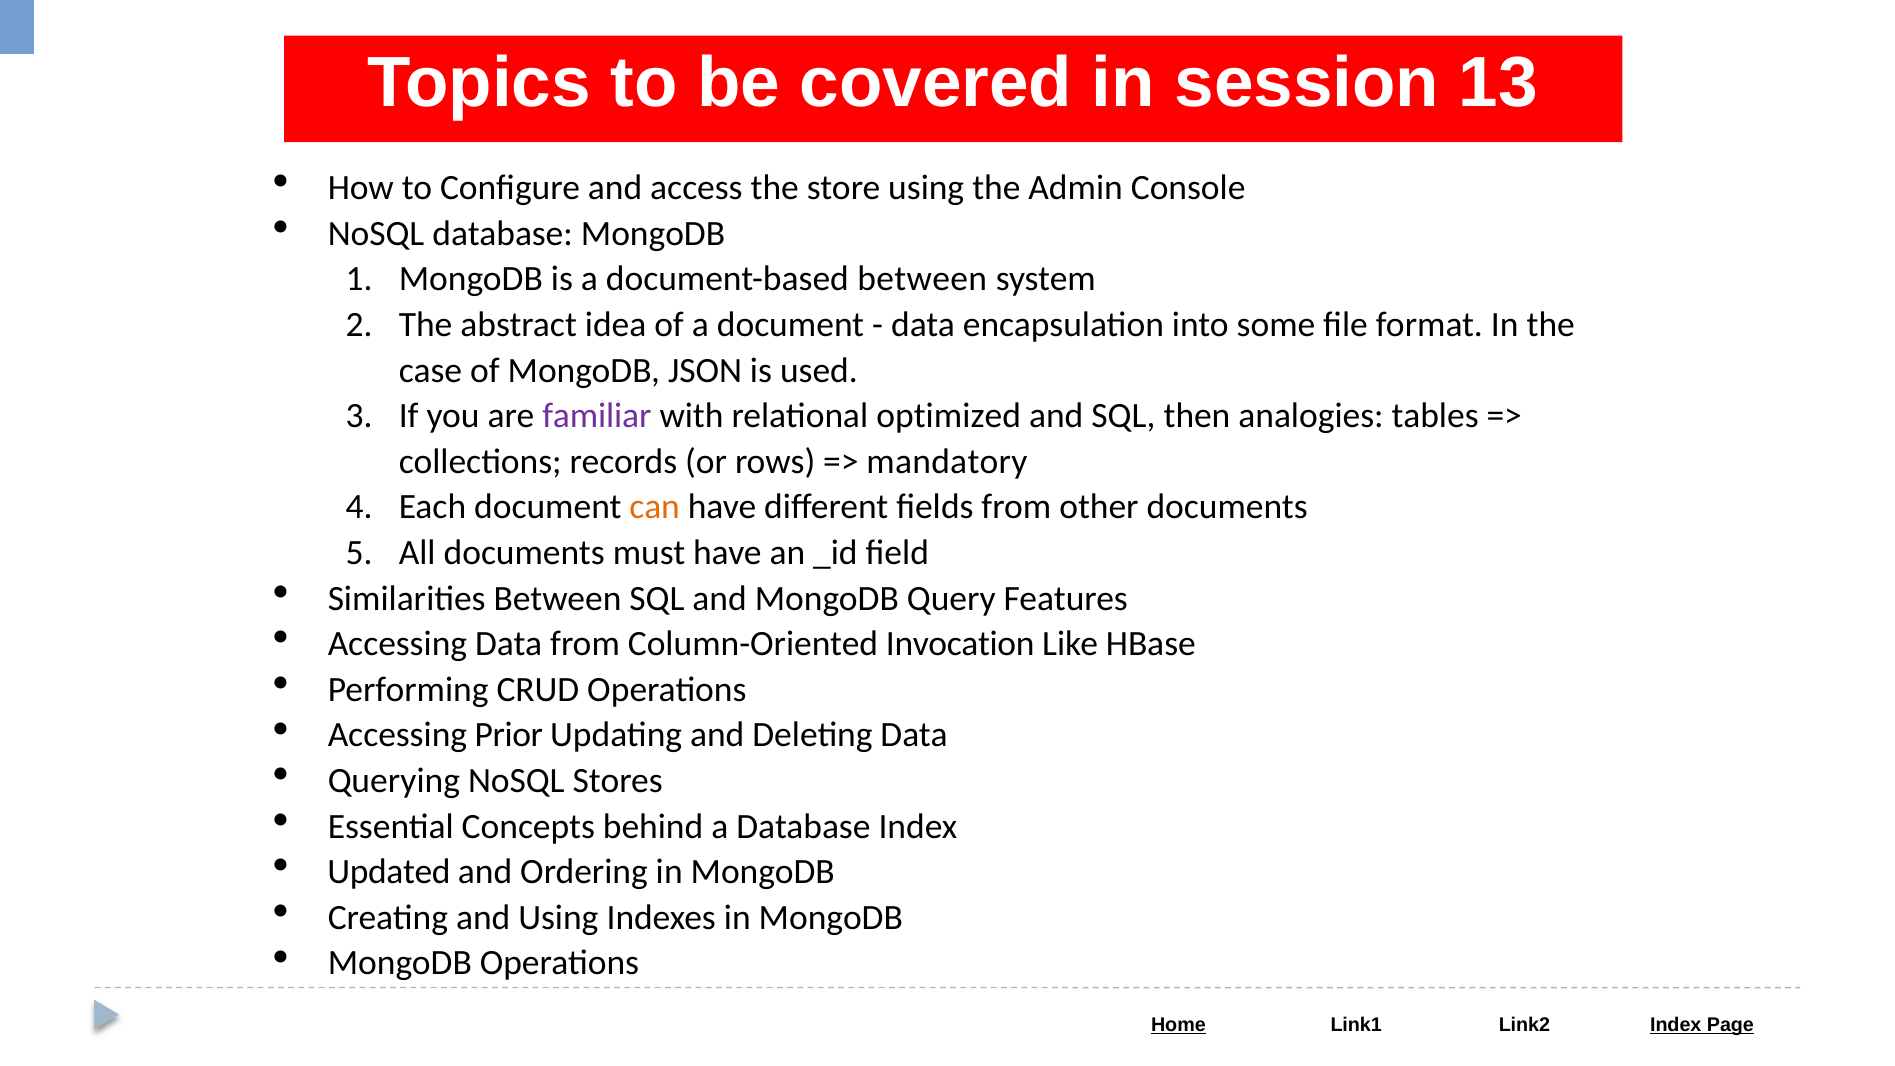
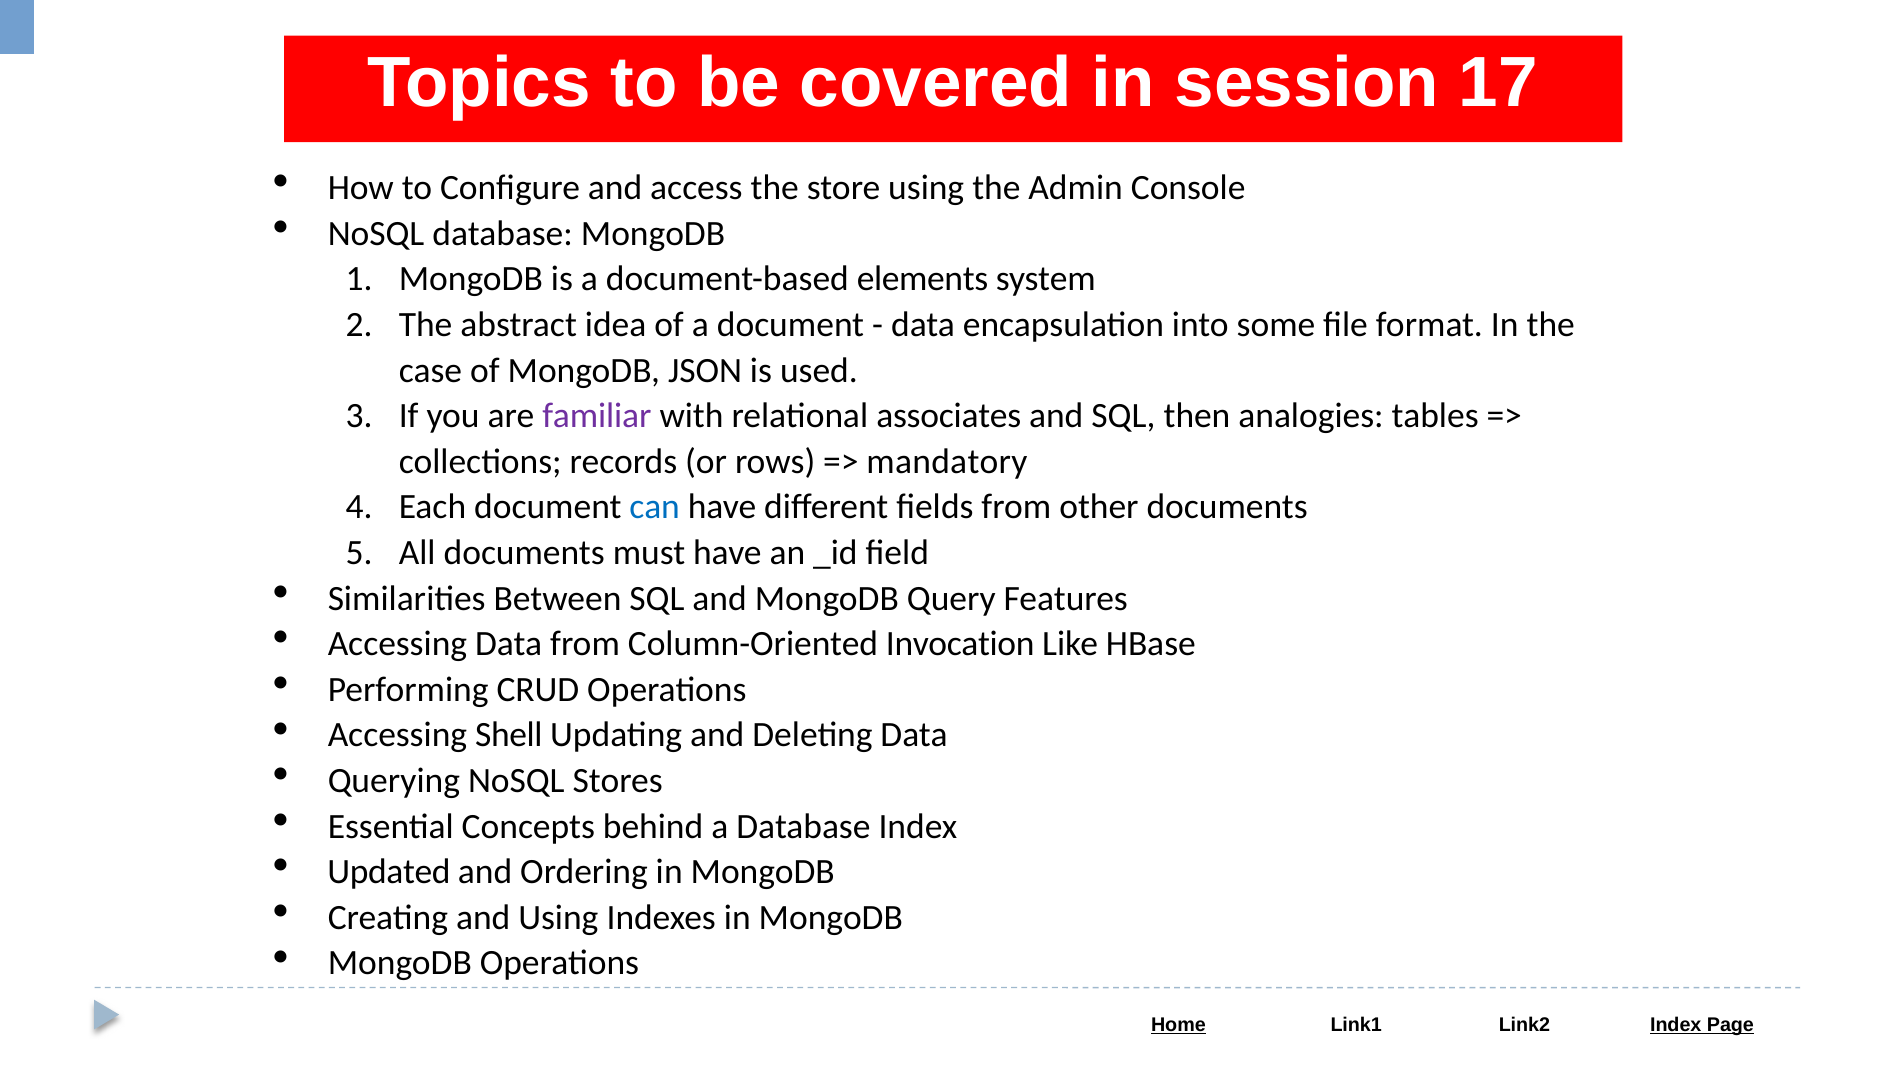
13: 13 -> 17
document-based between: between -> elements
optimized: optimized -> associates
can colour: orange -> blue
Prior: Prior -> Shell
